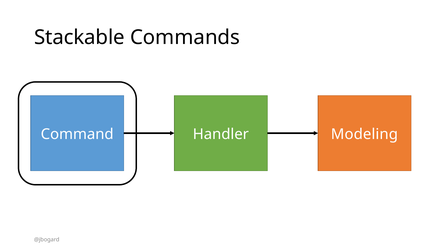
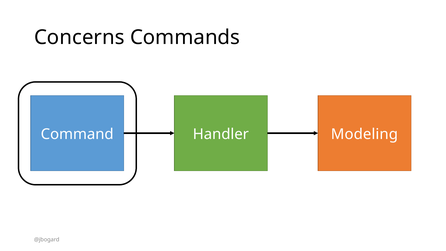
Stackable: Stackable -> Concerns
